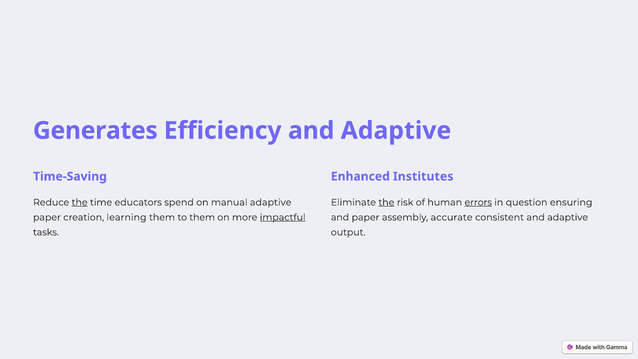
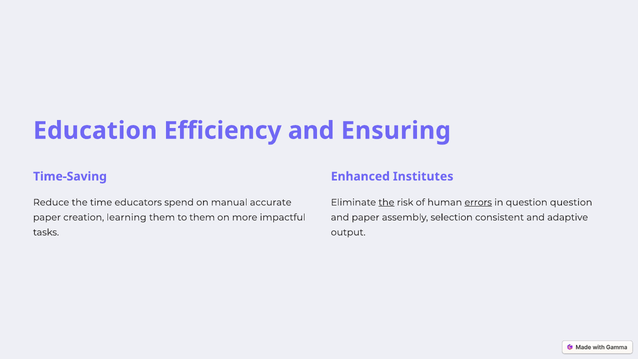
Generates: Generates -> Education
Efficiency and Adaptive: Adaptive -> Ensuring
the at (80, 202) underline: present -> none
manual adaptive: adaptive -> accurate
question ensuring: ensuring -> question
impactful underline: present -> none
accurate: accurate -> selection
